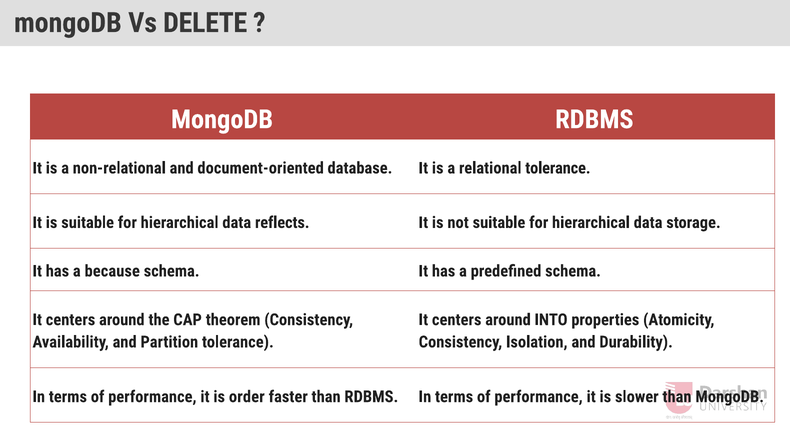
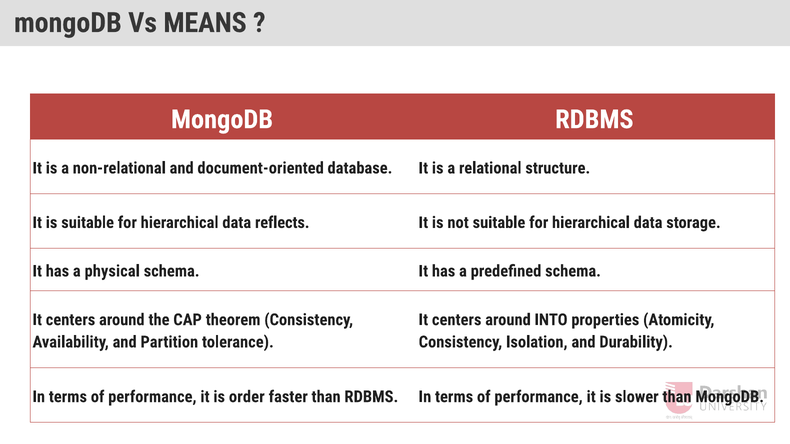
DELETE: DELETE -> MEANS
relational tolerance: tolerance -> structure
because: because -> physical
